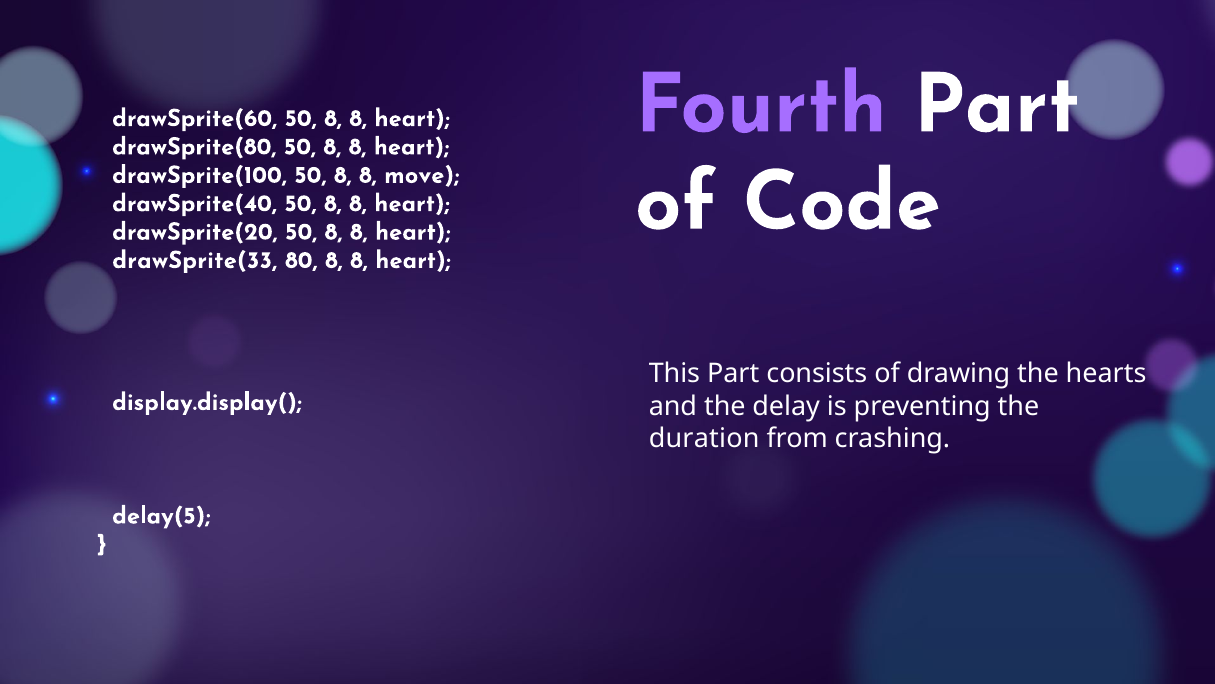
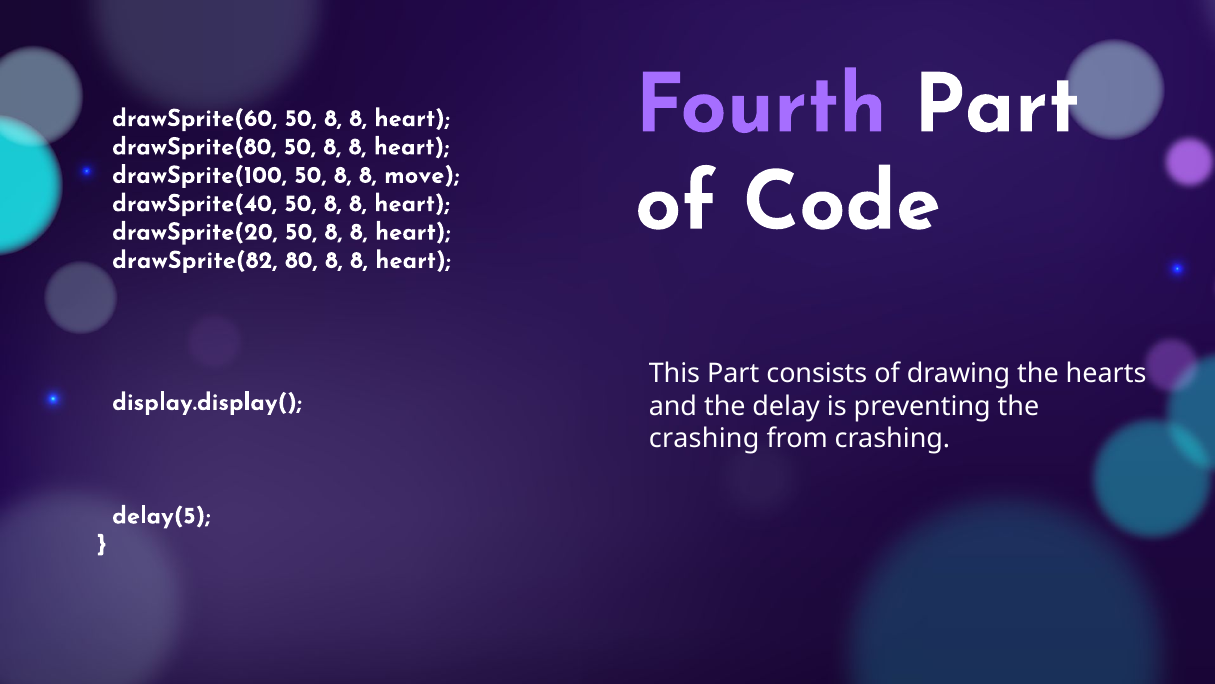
drawSprite(33: drawSprite(33 -> drawSprite(82
duration at (704, 438): duration -> crashing
